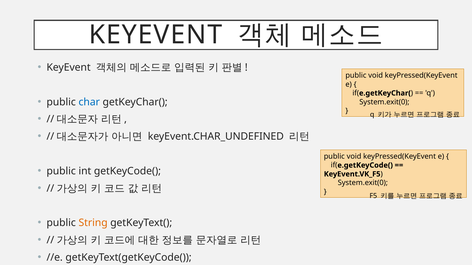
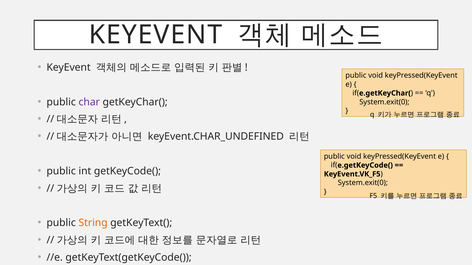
char colour: blue -> purple
